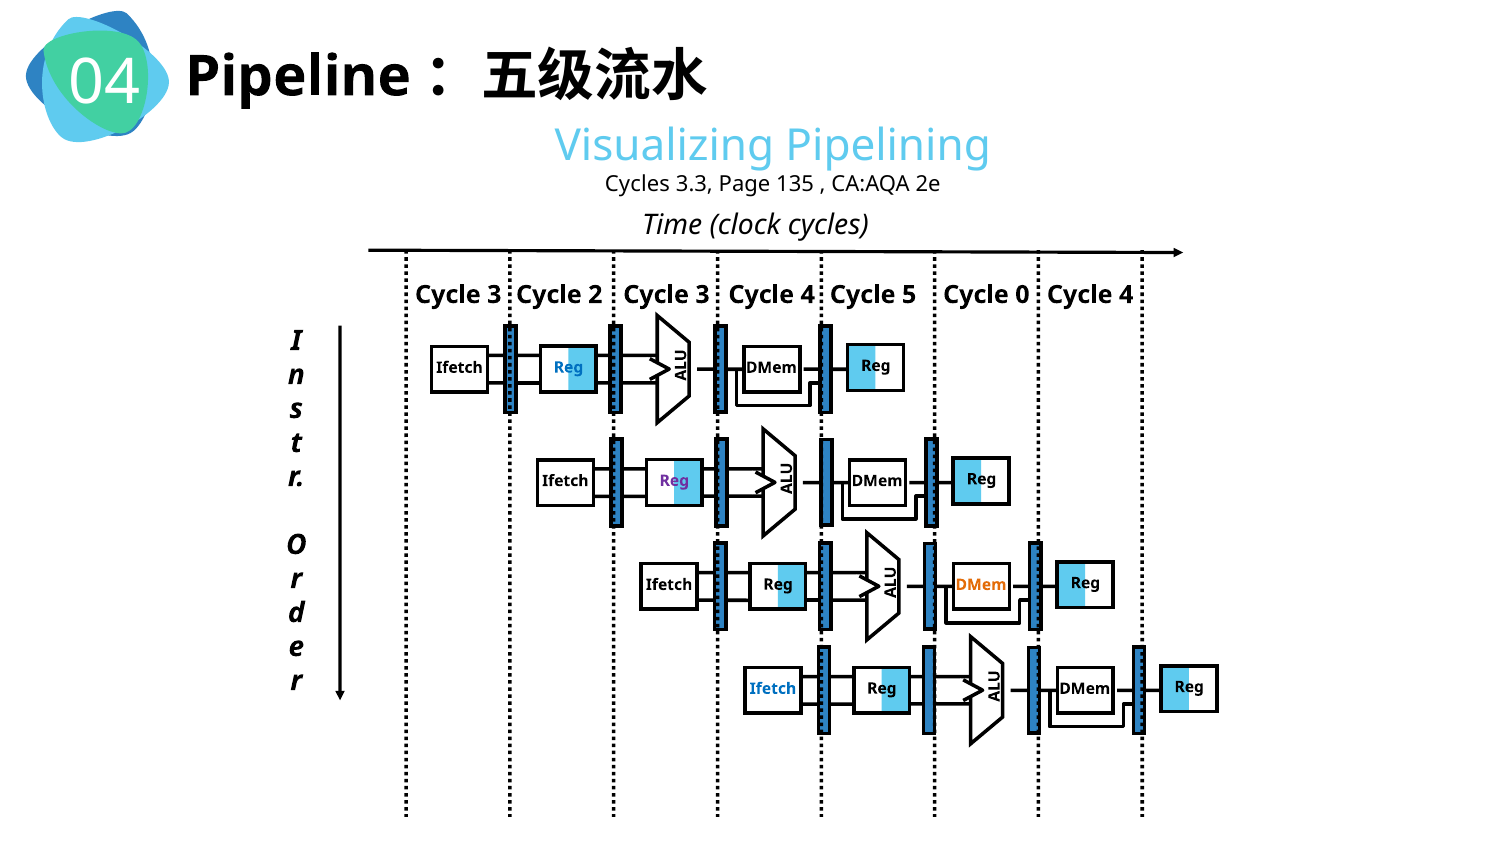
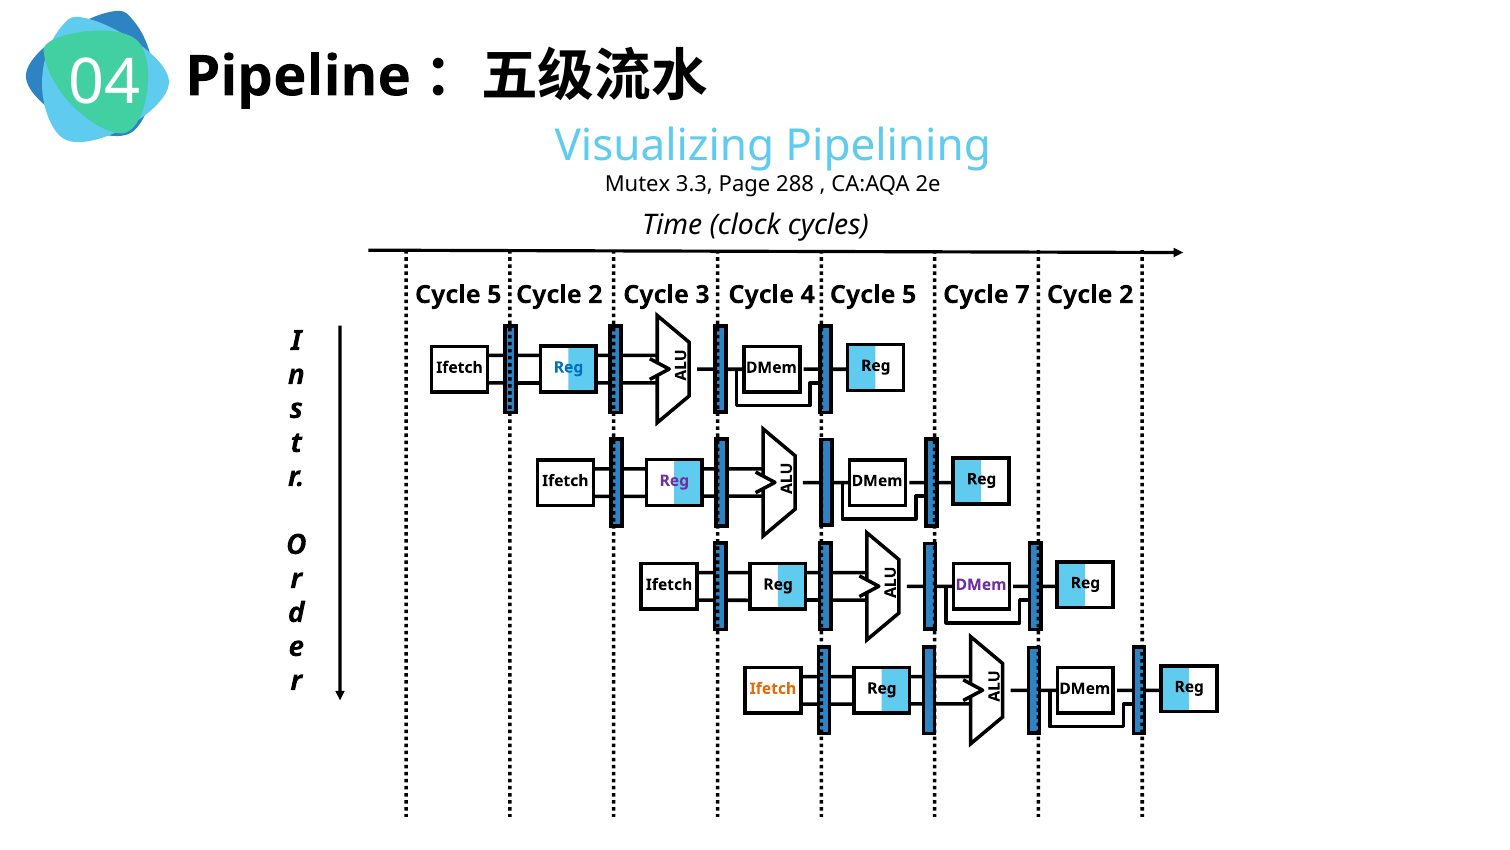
Cycles at (637, 184): Cycles -> Mutex
135: 135 -> 288
3 at (494, 295): 3 -> 5
0: 0 -> 7
4 at (1126, 295): 4 -> 2
DMem at (981, 584) colour: orange -> purple
Ifetch at (773, 688) colour: blue -> orange
